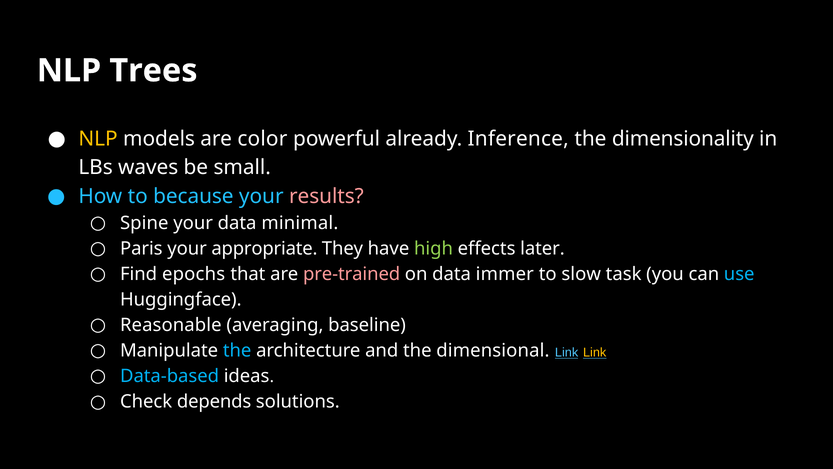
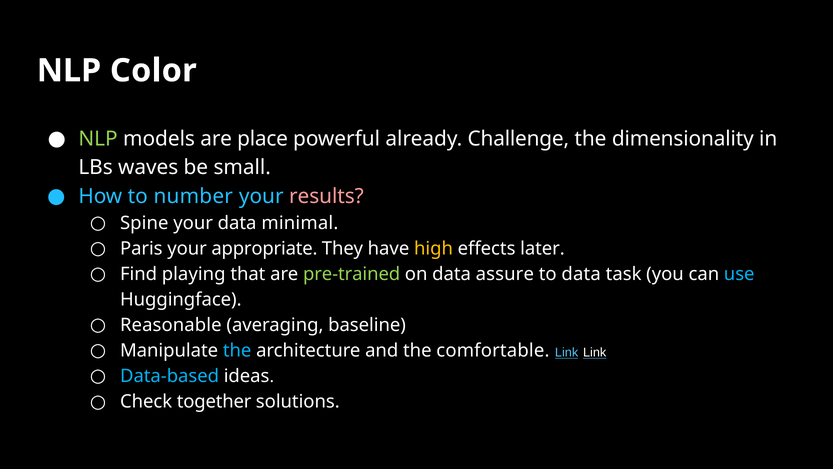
Trees: Trees -> Color
NLP at (98, 139) colour: yellow -> light green
color: color -> place
Inference: Inference -> Challenge
because: because -> number
high colour: light green -> yellow
epochs: epochs -> playing
pre-trained colour: pink -> light green
immer: immer -> assure
to slow: slow -> data
dimensional: dimensional -> comfortable
Link at (595, 352) colour: yellow -> white
depends: depends -> together
